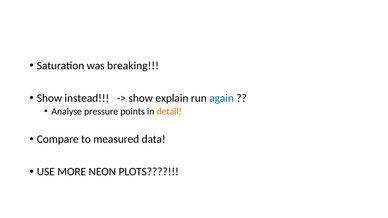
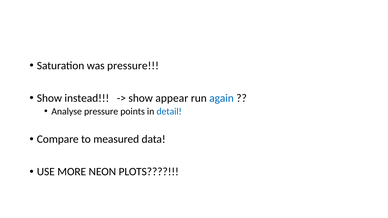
was breaking: breaking -> pressure
explain: explain -> appear
detail colour: orange -> blue
